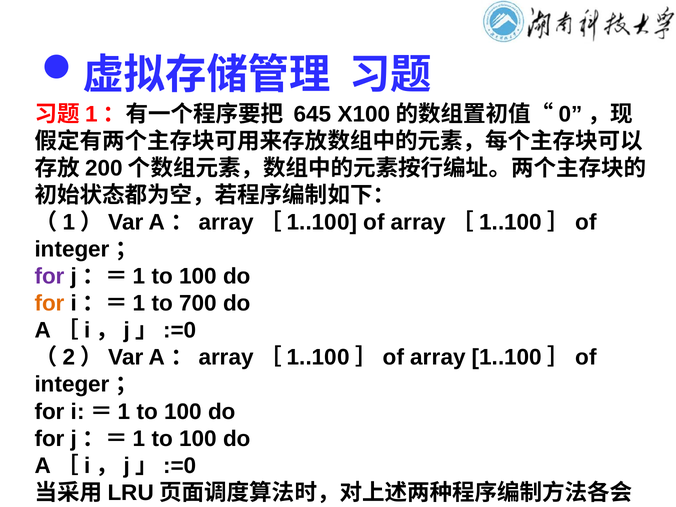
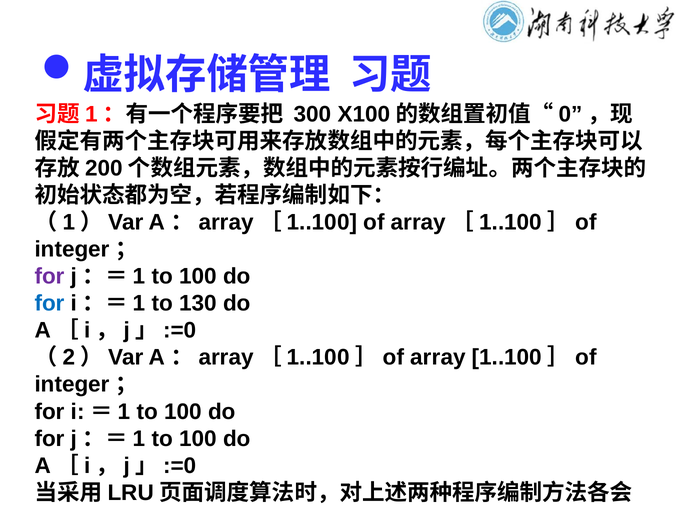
645: 645 -> 300
for at (50, 303) colour: orange -> blue
700: 700 -> 130
